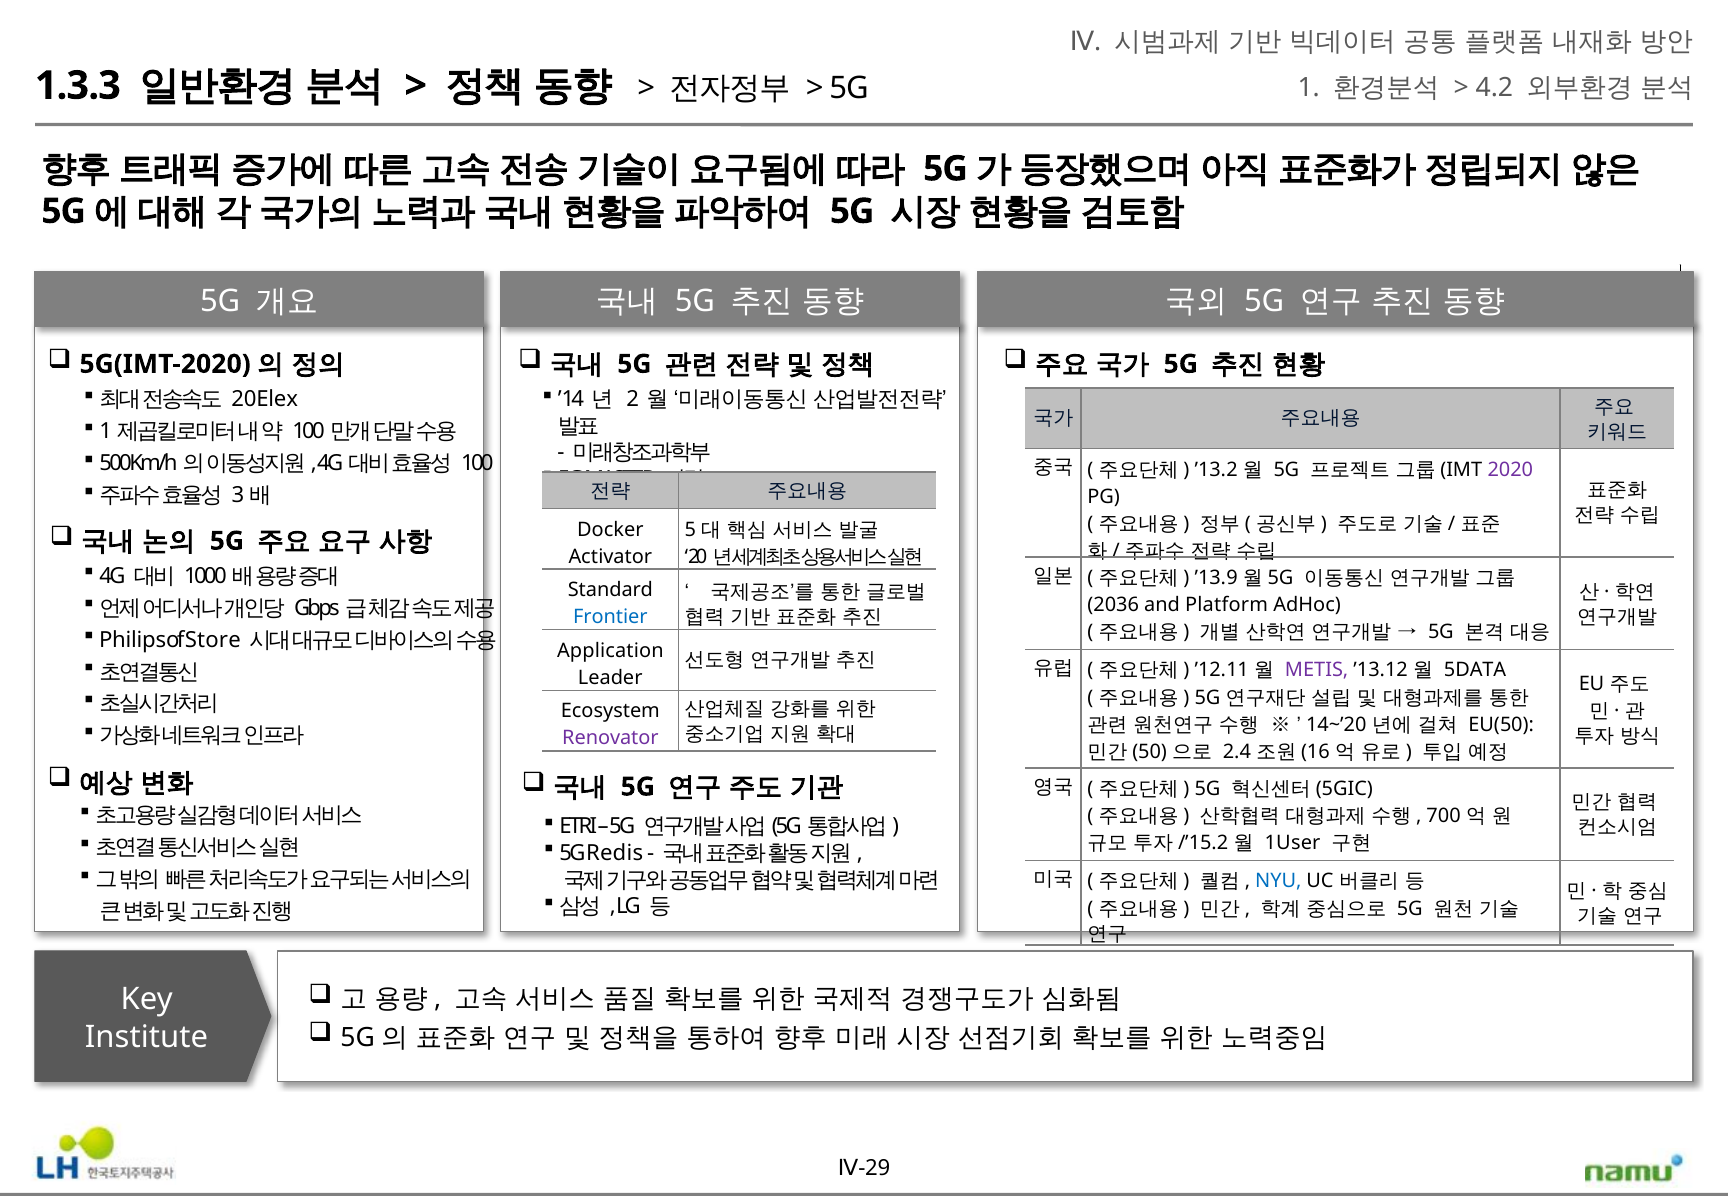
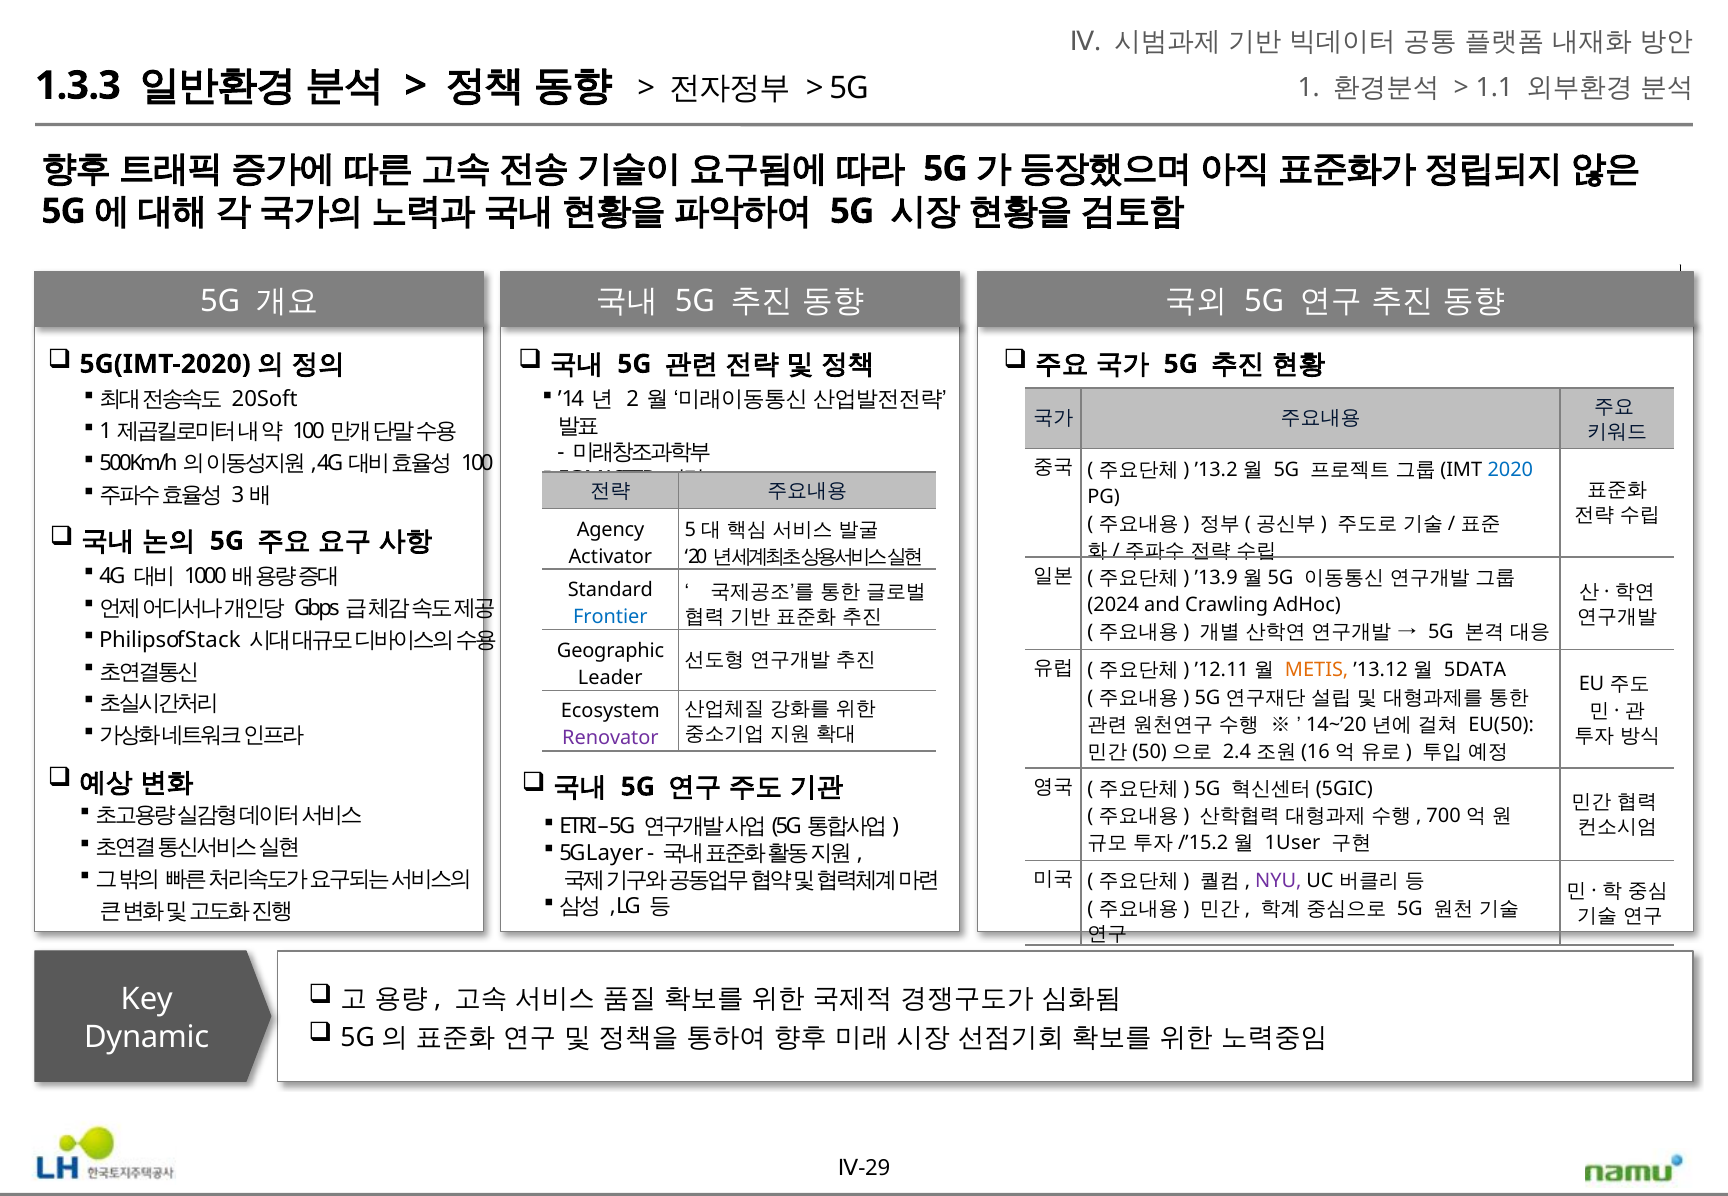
4.2: 4.2 -> 1.1
20Elex: 20Elex -> 20Soft
2020 colour: purple -> blue
Docker: Docker -> Agency
2036: 2036 -> 2024
Platform: Platform -> Crawling
Store: Store -> Stack
Application: Application -> Geographic
METIS colour: purple -> orange
Redis: Redis -> Layer
NYU colour: blue -> purple
Institute: Institute -> Dynamic
